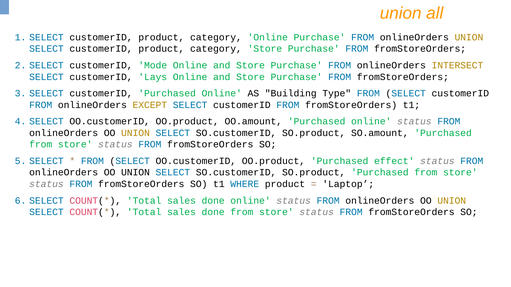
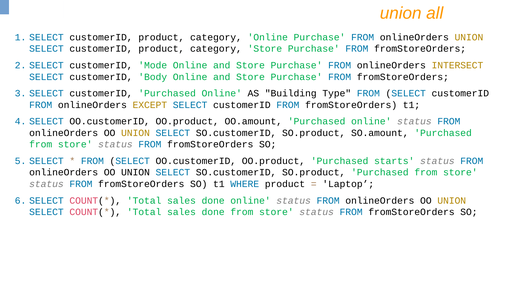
Lays: Lays -> Body
effect: effect -> starts
